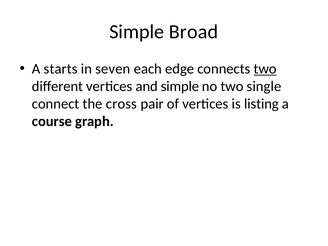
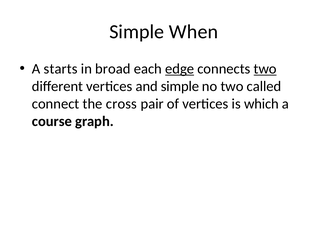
Broad: Broad -> When
seven: seven -> broad
edge underline: none -> present
single: single -> called
listing: listing -> which
